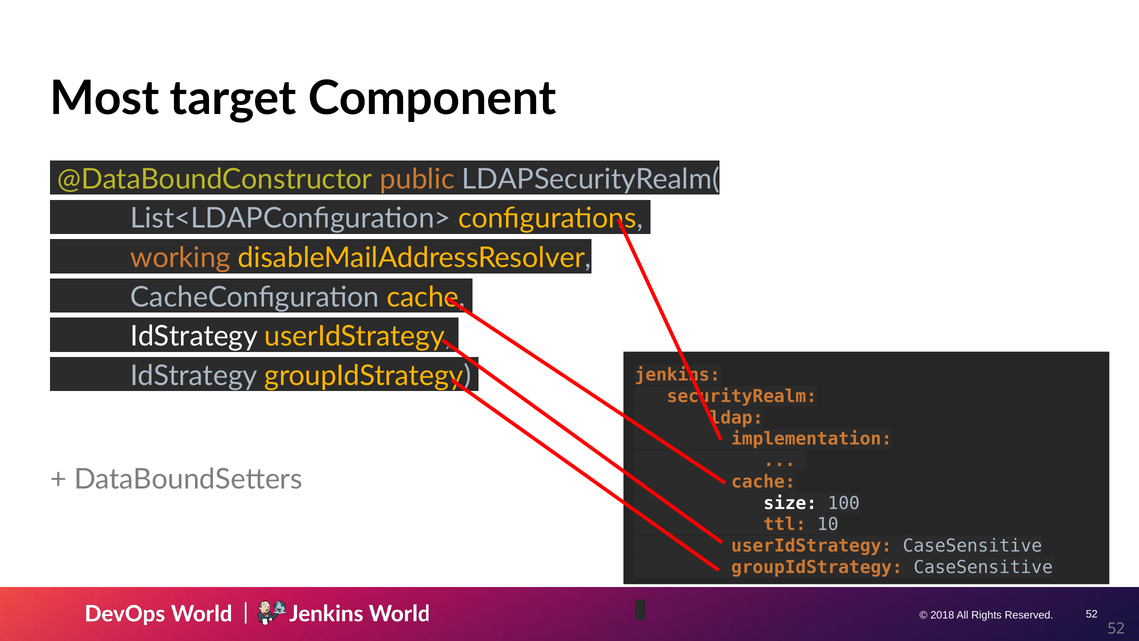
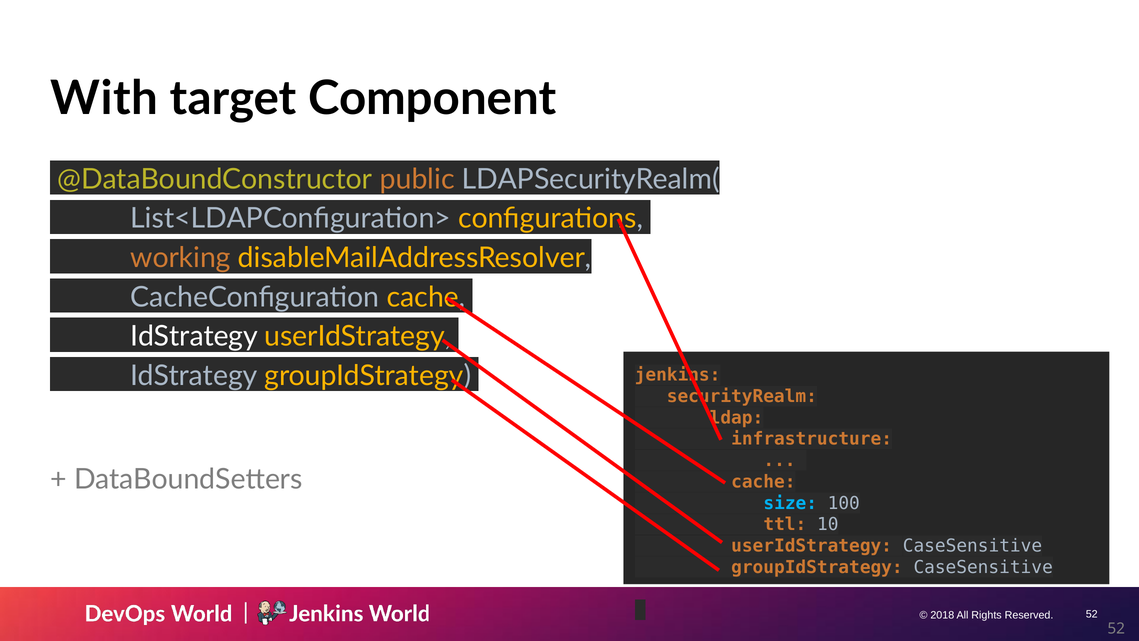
Most: Most -> With
implementation: implementation -> infrastructure
size colour: white -> light blue
